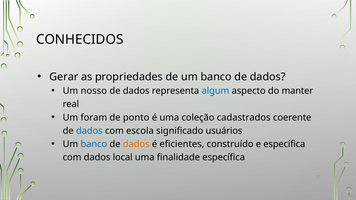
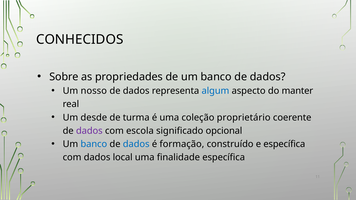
Gerar: Gerar -> Sobre
foram: foram -> desde
ponto: ponto -> turma
cadastrados: cadastrados -> proprietário
dados at (89, 131) colour: blue -> purple
usuários: usuários -> opcional
dados at (136, 144) colour: orange -> blue
eficientes: eficientes -> formação
